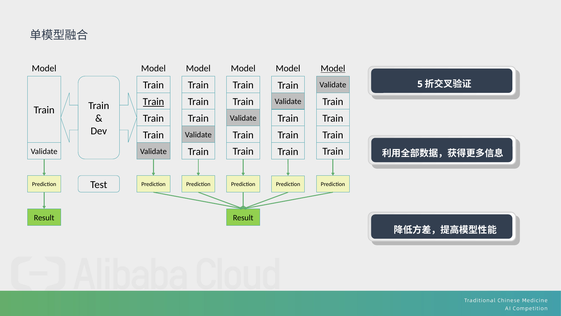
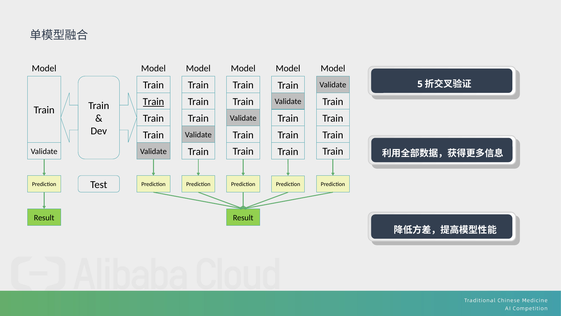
Model at (333, 68) underline: present -> none
